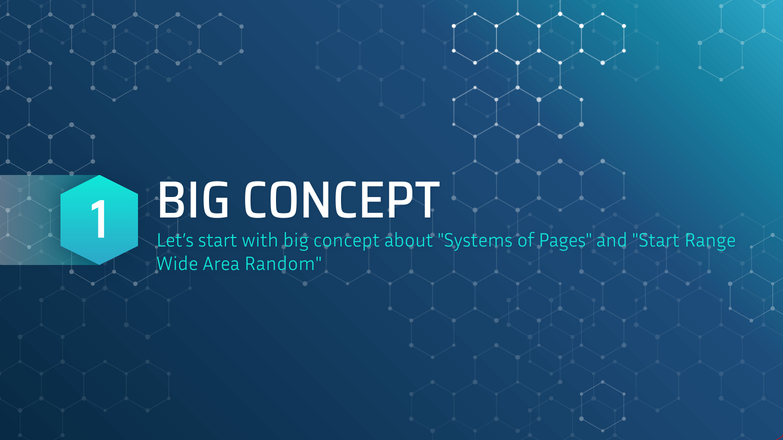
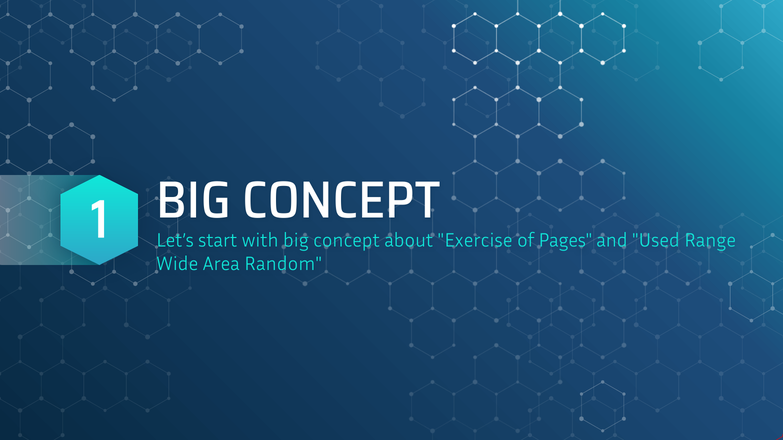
Systems: Systems -> Exercise
and Start: Start -> Used
